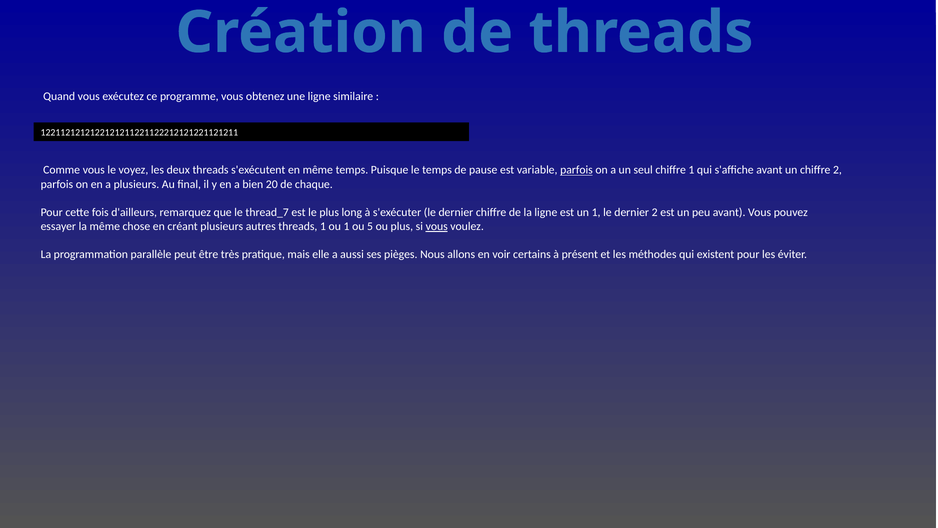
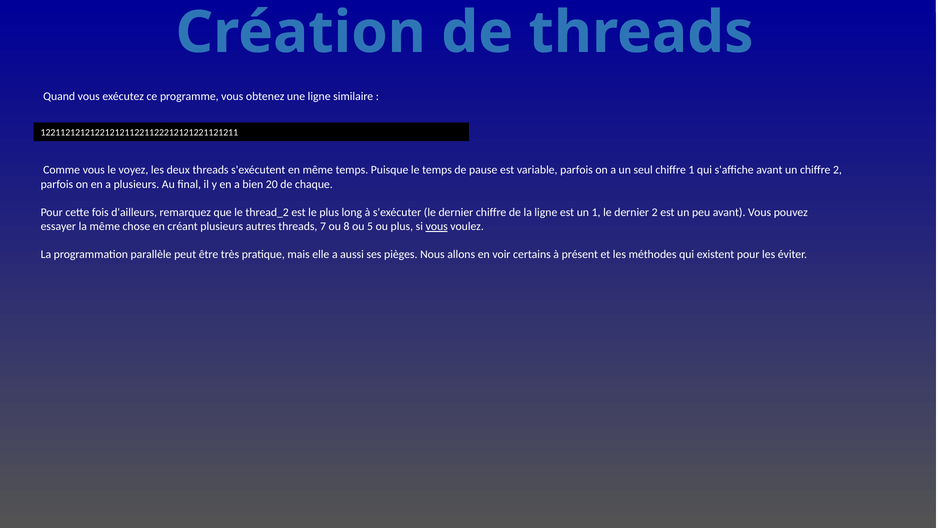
parfois at (576, 170) underline: present -> none
thread_7: thread_7 -> thread_2
threads 1: 1 -> 7
ou 1: 1 -> 8
